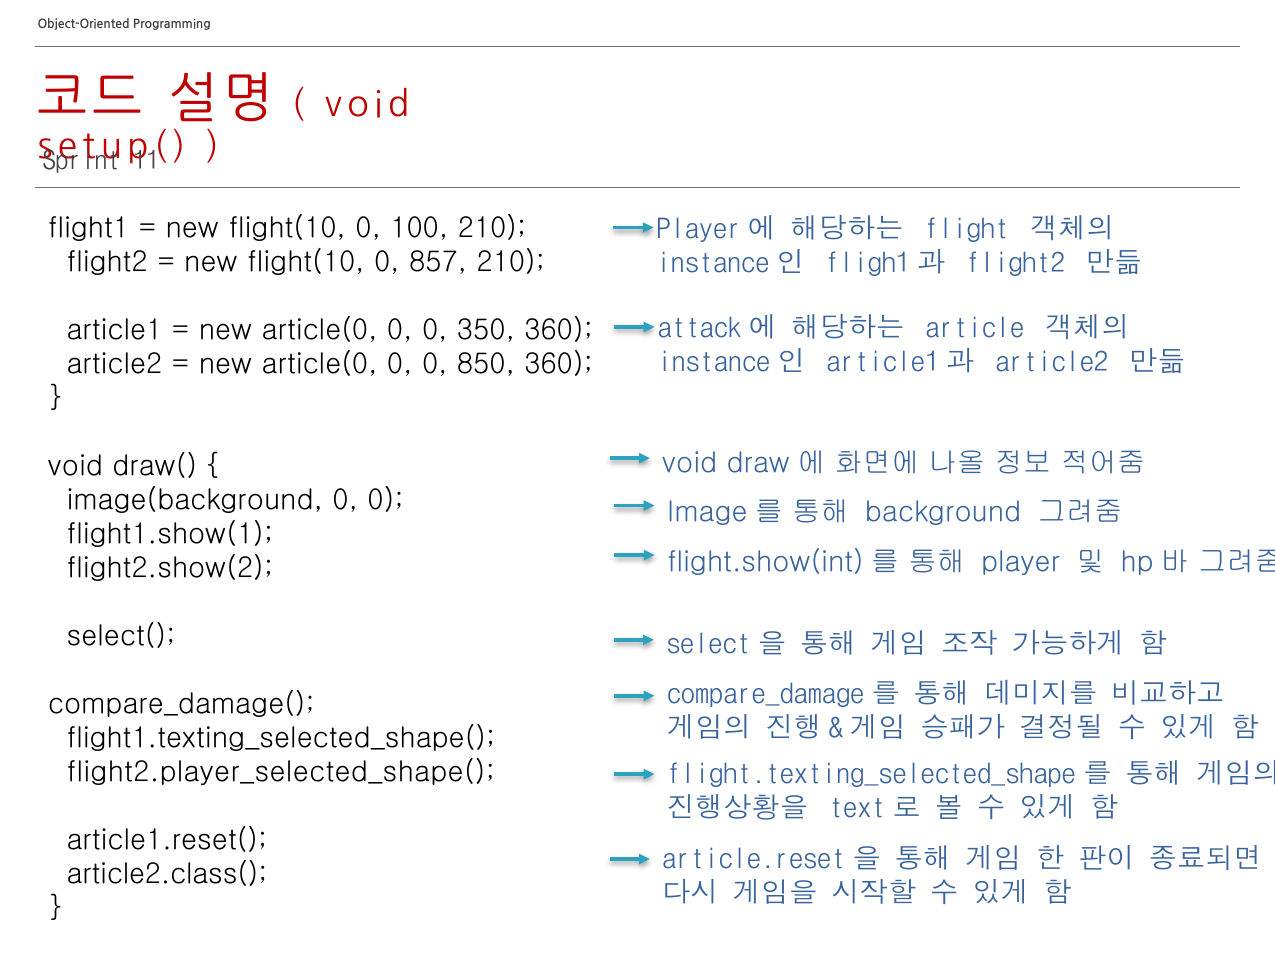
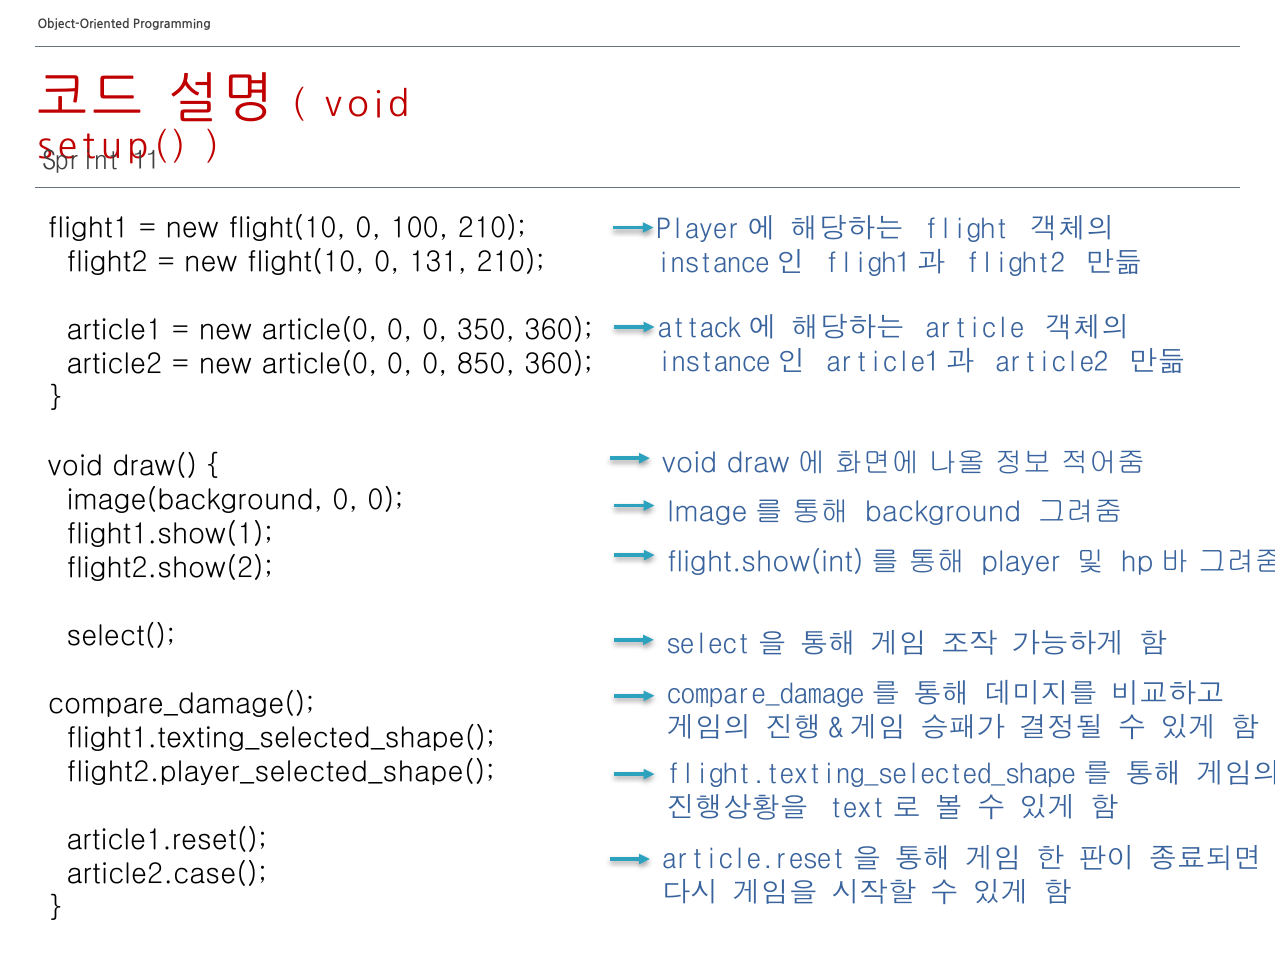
857: 857 -> 131
article2.class(: article2.class( -> article2.case(
